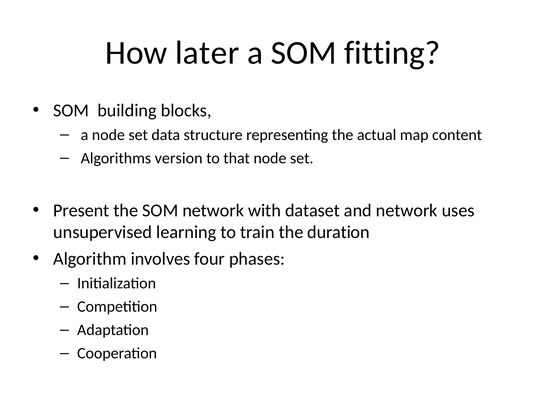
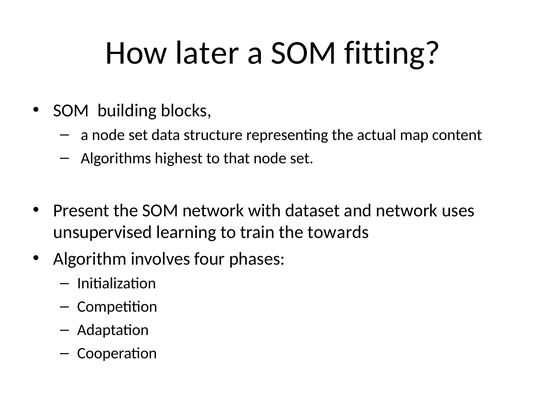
version: version -> highest
duration: duration -> towards
